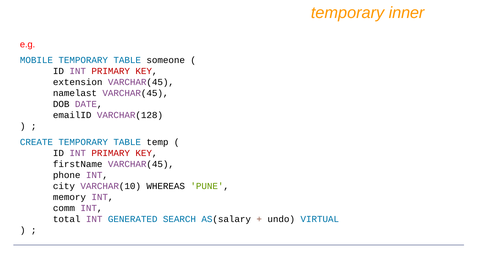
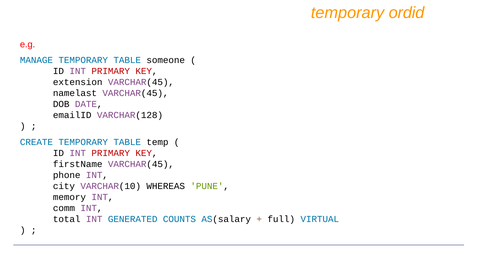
inner: inner -> ordid
MOBILE: MOBILE -> MANAGE
SEARCH: SEARCH -> COUNTS
undo: undo -> full
